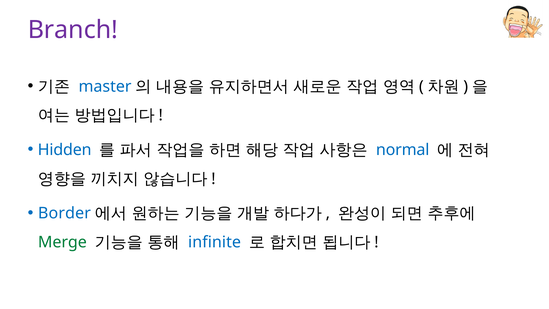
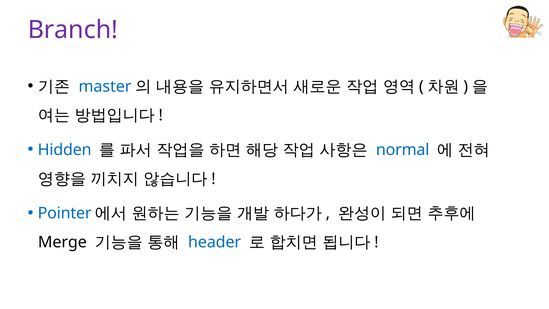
Border: Border -> Pointer
Merge colour: green -> black
infinite: infinite -> header
